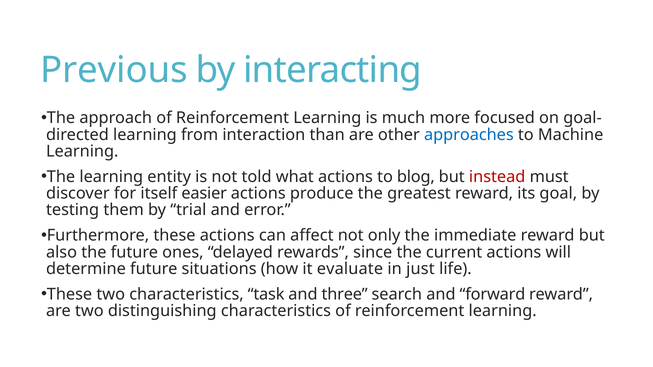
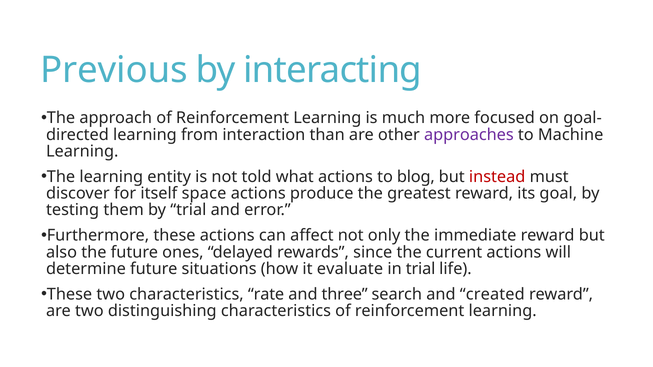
approaches colour: blue -> purple
easier: easier -> space
in just: just -> trial
task: task -> rate
forward: forward -> created
